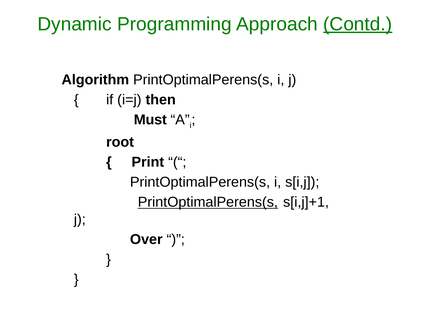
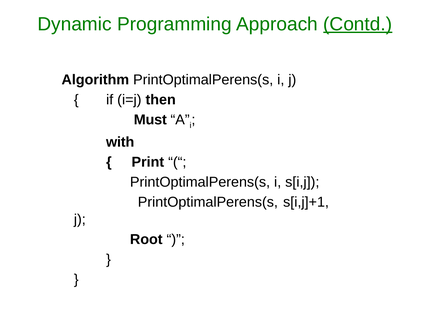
root: root -> with
PrintOptimalPerens(s at (208, 203) underline: present -> none
Over: Over -> Root
